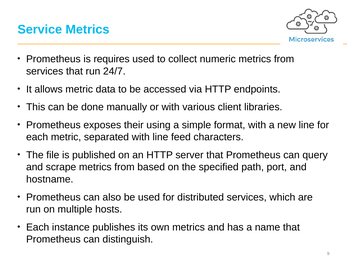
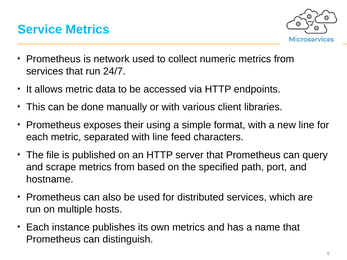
requires: requires -> network
